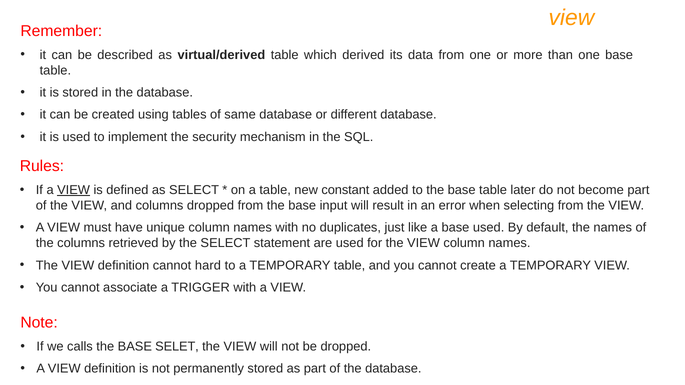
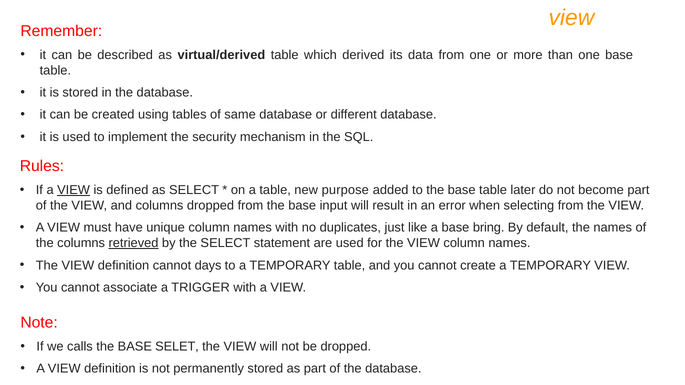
constant: constant -> purpose
base used: used -> bring
retrieved underline: none -> present
hard: hard -> days
